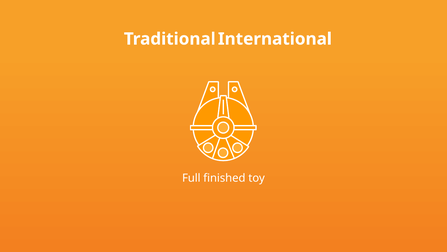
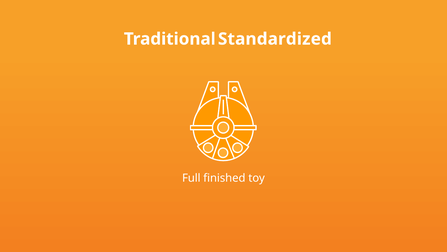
International: International -> Standardized
